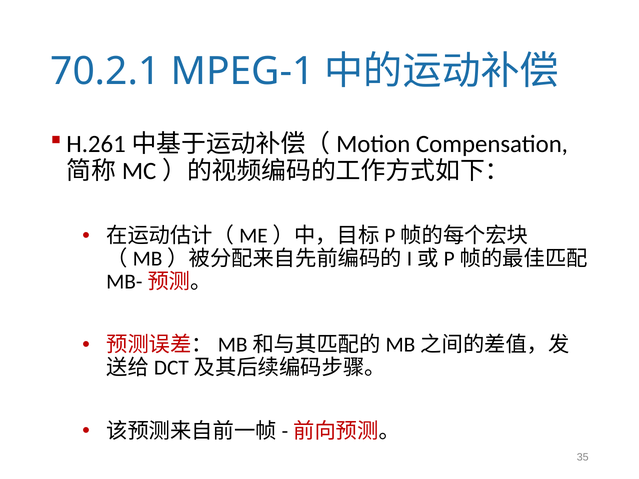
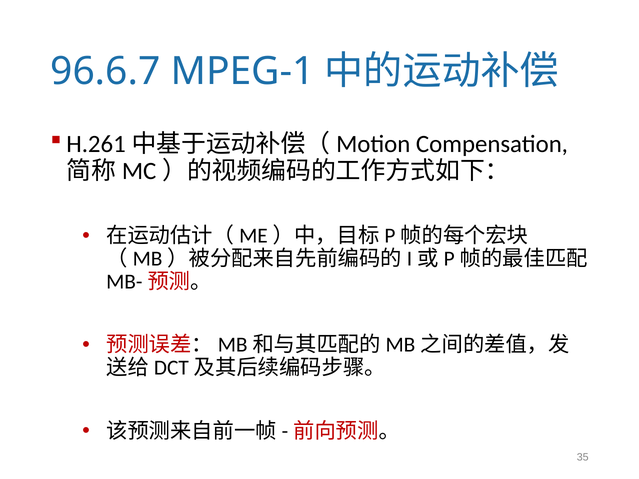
70.2.1: 70.2.1 -> 96.6.7
